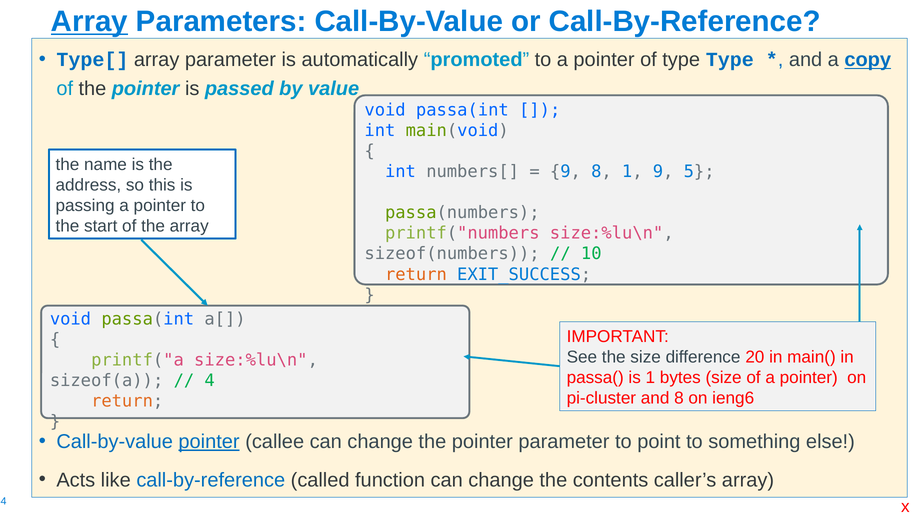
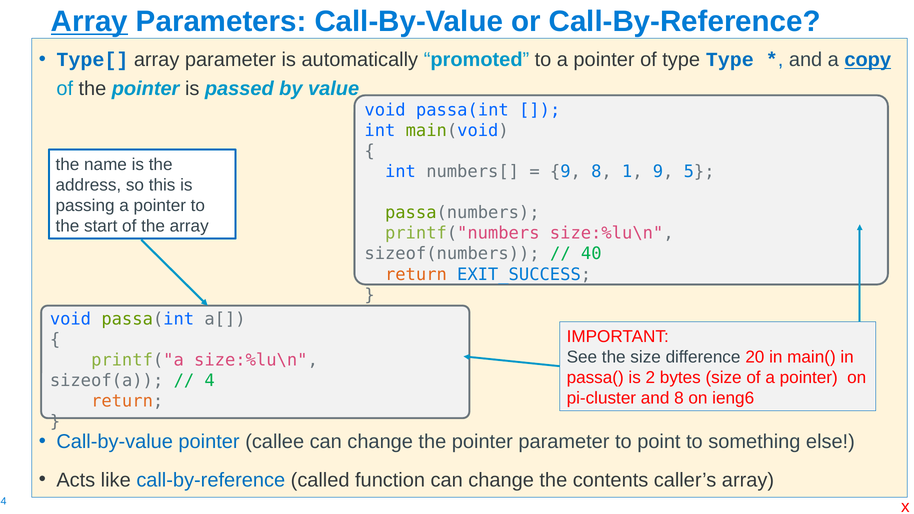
10: 10 -> 40
is 1: 1 -> 2
pointer at (209, 442) underline: present -> none
